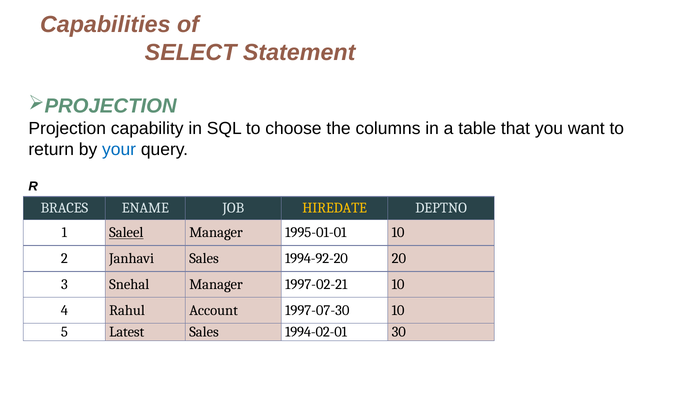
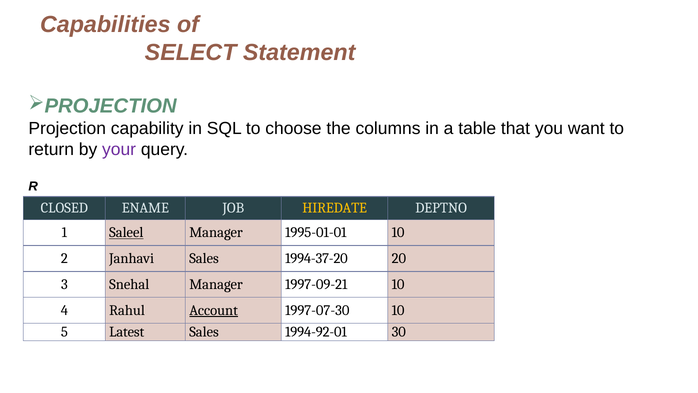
your colour: blue -> purple
BRACES: BRACES -> CLOSED
1994-92-20: 1994-92-20 -> 1994-37-20
1997-02-21: 1997-02-21 -> 1997-09-21
Account underline: none -> present
1994-02-01: 1994-02-01 -> 1994-92-01
